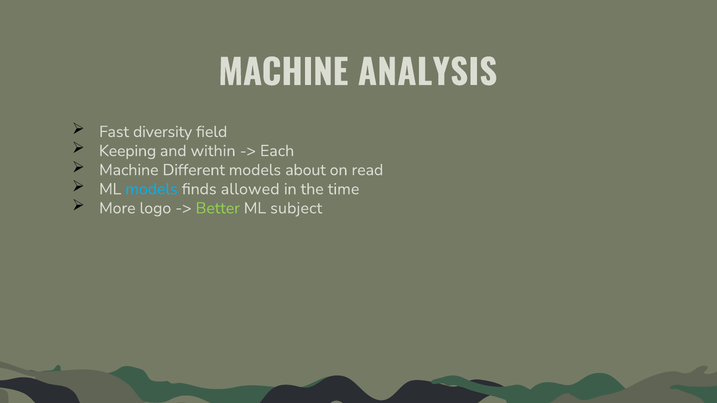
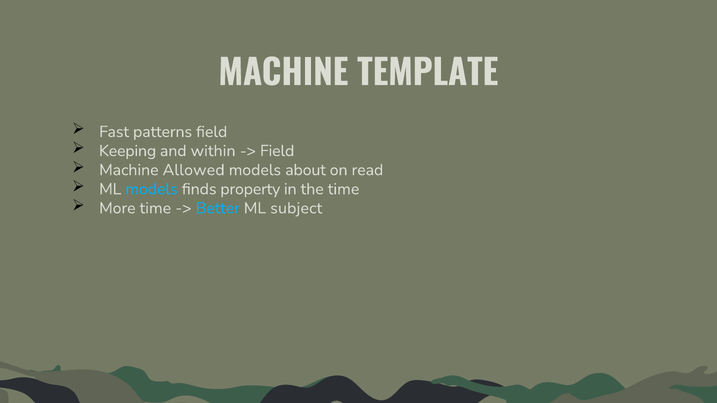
ANALYSIS: ANALYSIS -> TEMPLATE
diversity: diversity -> patterns
Each at (277, 151): Each -> Field
Different: Different -> Allowed
allowed: allowed -> property
More logo: logo -> time
Better colour: light green -> light blue
